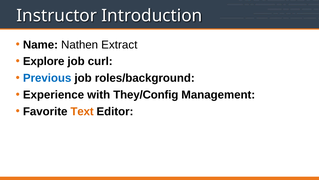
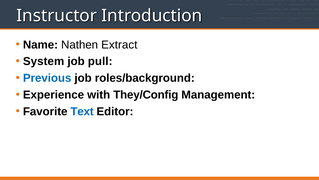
Explore: Explore -> System
curl: curl -> pull
Text colour: orange -> blue
